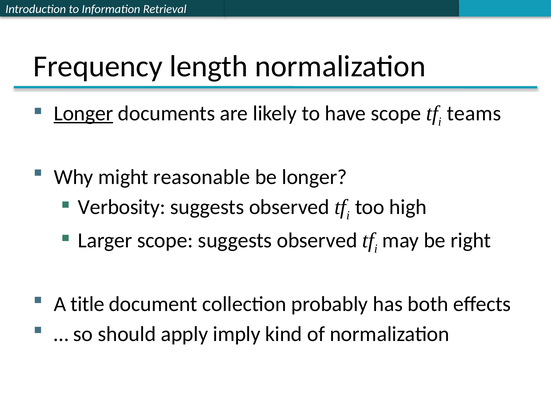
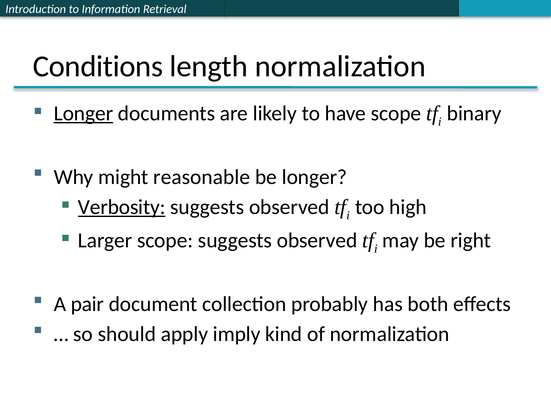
Frequency: Frequency -> Conditions
teams: teams -> binary
Verbosity underline: none -> present
title: title -> pair
